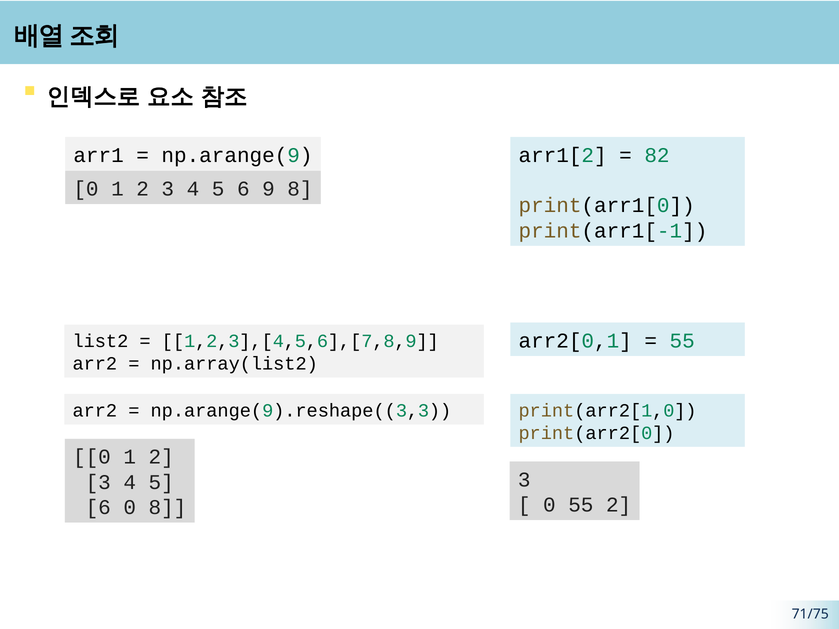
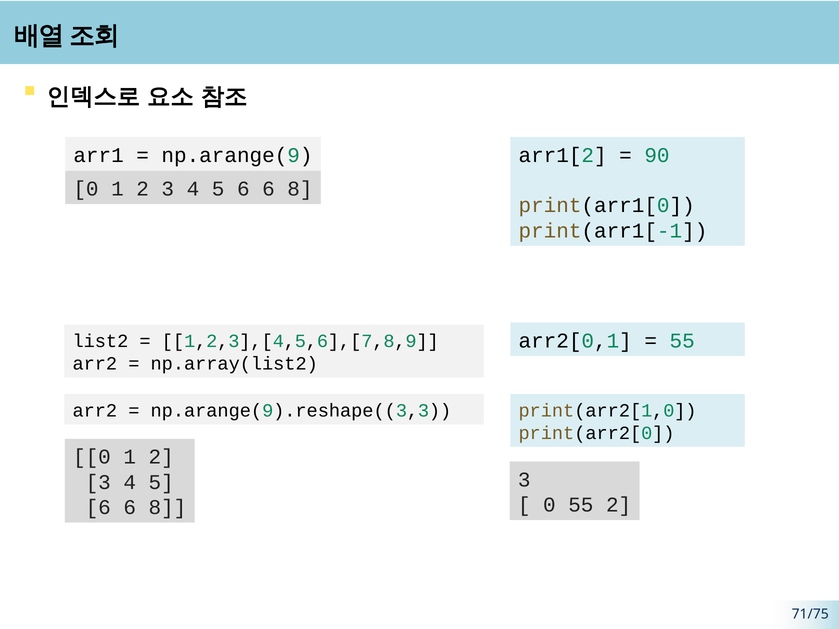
82: 82 -> 90
9 at (268, 189): 9 -> 6
0 at (130, 508): 0 -> 6
